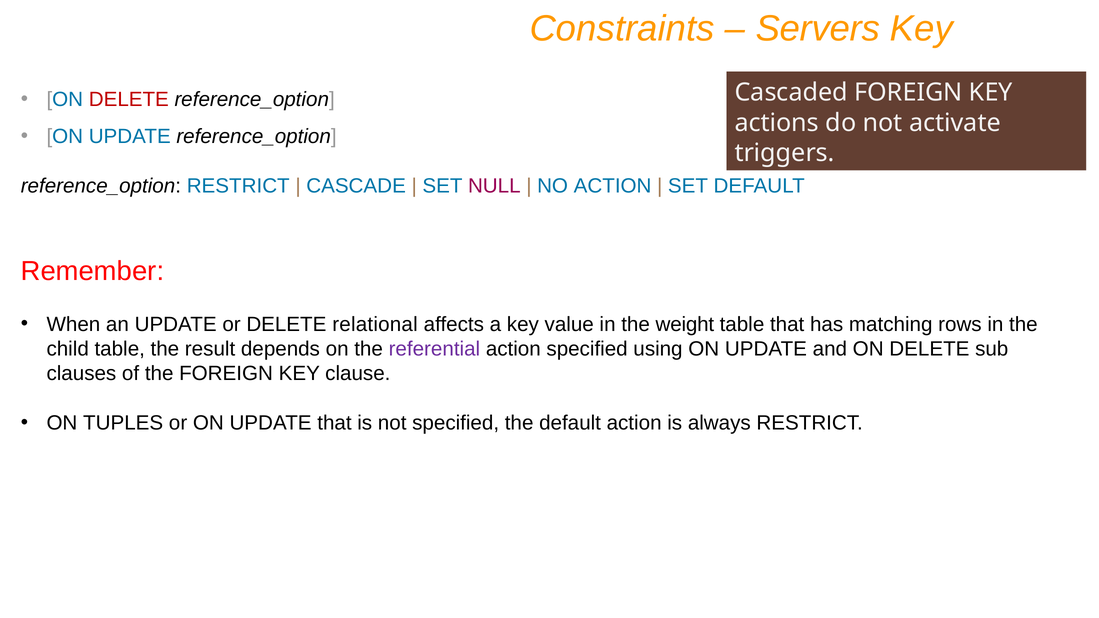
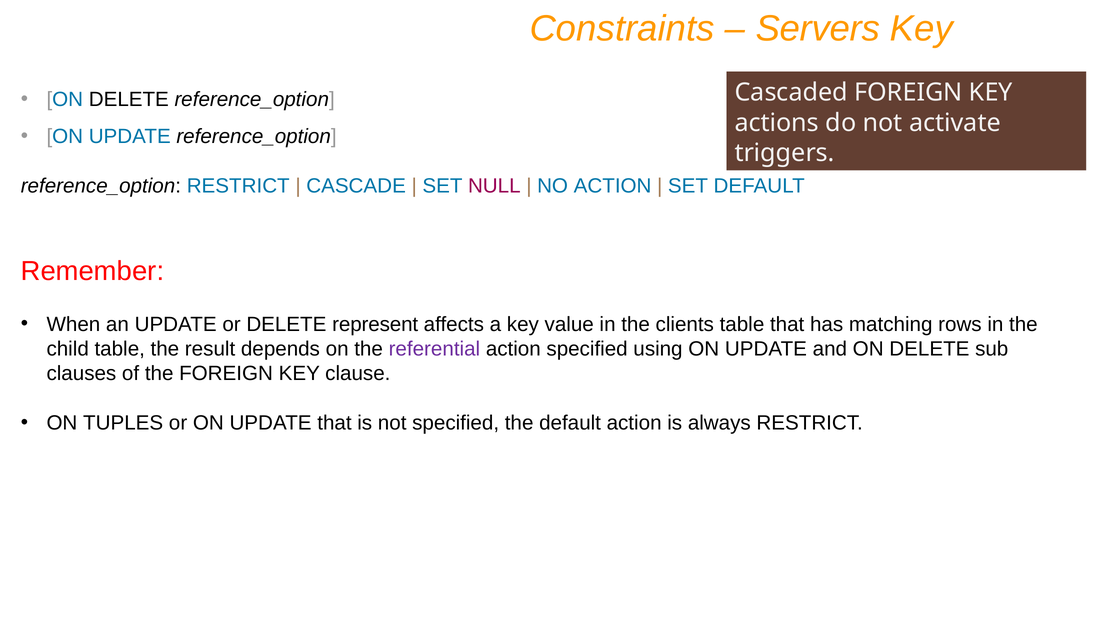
DELETE at (129, 99) colour: red -> black
relational: relational -> represent
weight: weight -> clients
